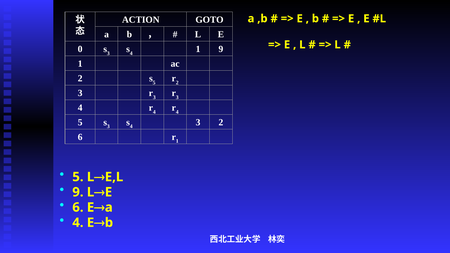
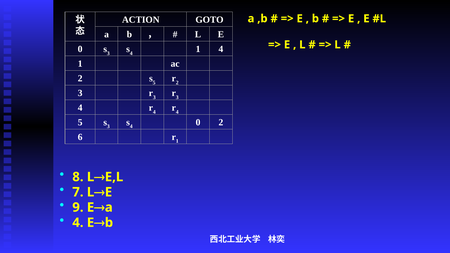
1 9: 9 -> 4
4 3: 3 -> 0
5 at (78, 177): 5 -> 8
9 at (78, 192): 9 -> 7
6 at (78, 207): 6 -> 9
